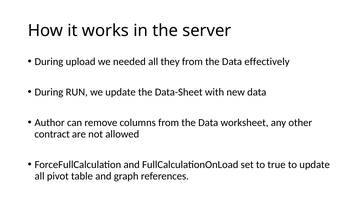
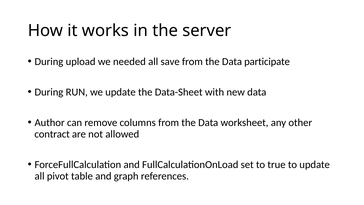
they: they -> save
effectively: effectively -> participate
